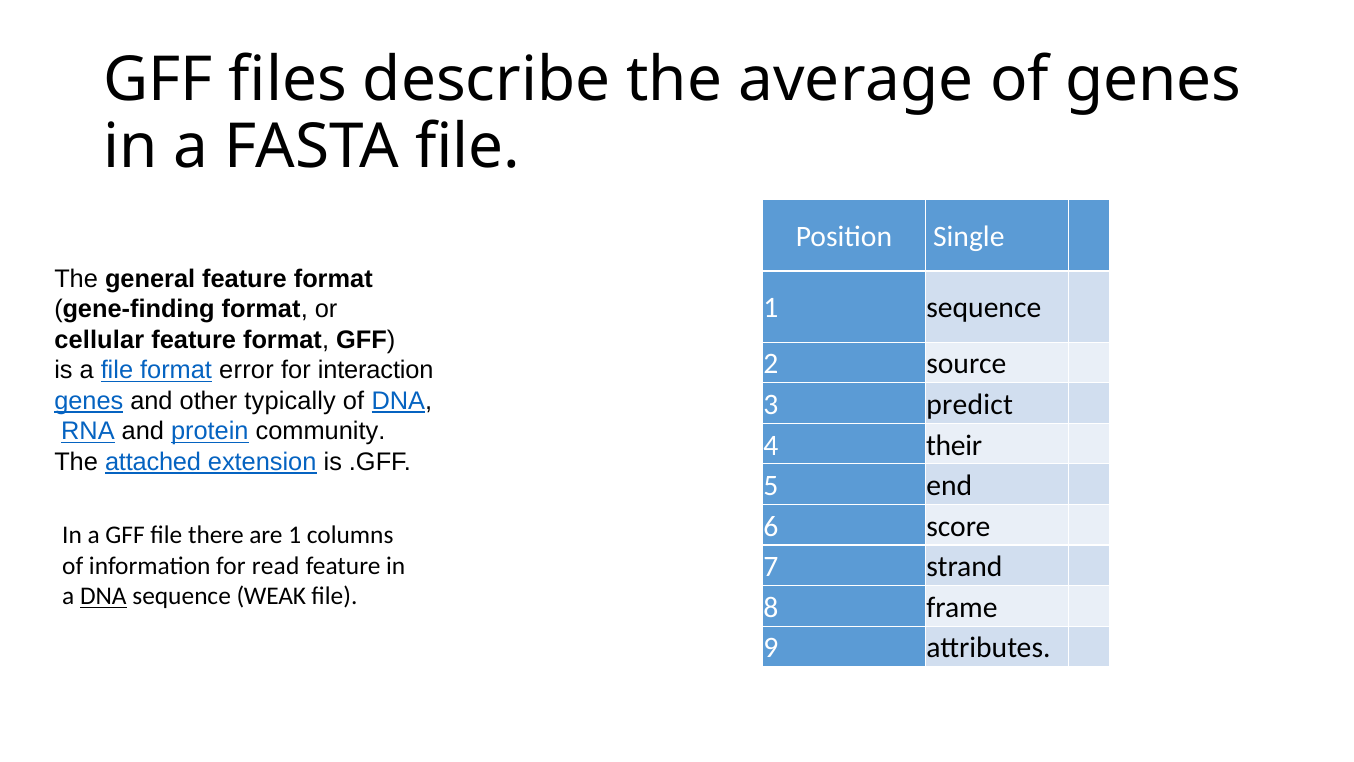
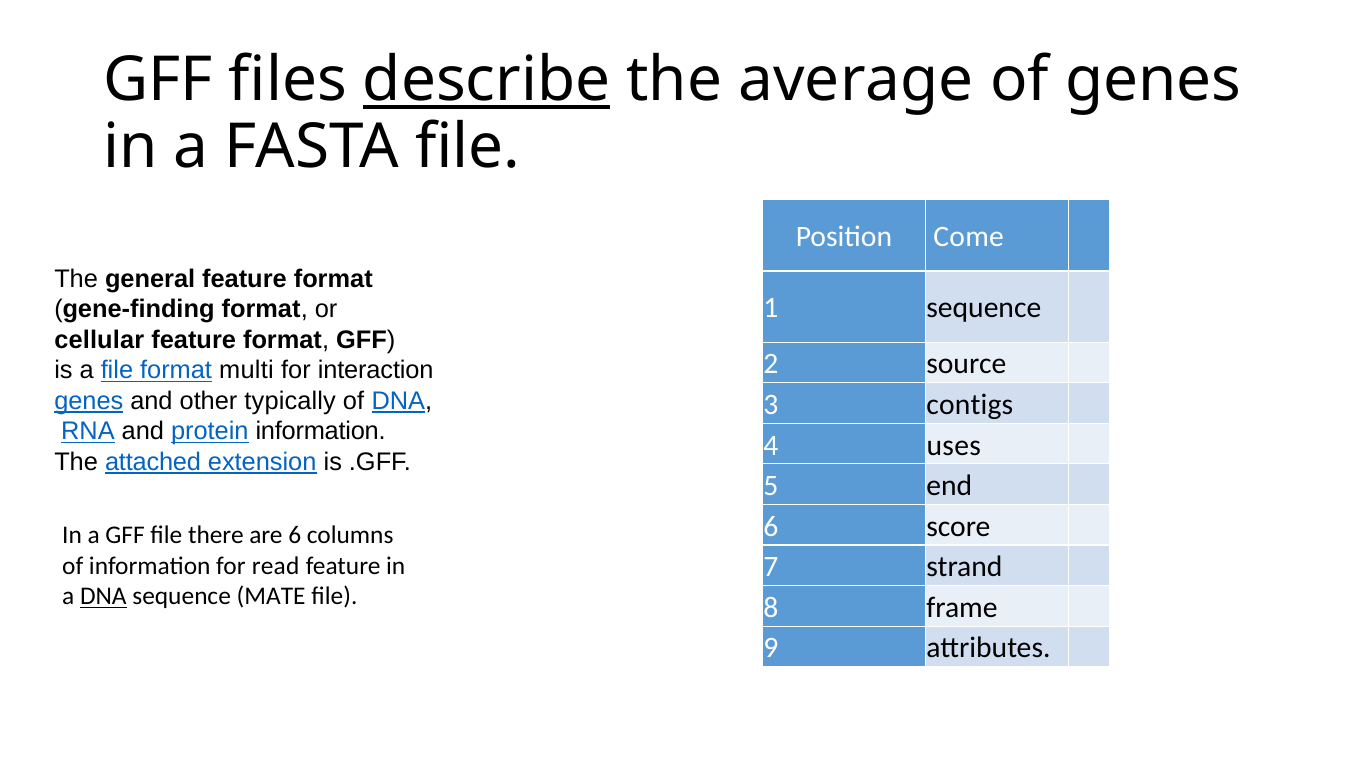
describe underline: none -> present
Single: Single -> Come
error: error -> multi
predict: predict -> contigs
protein community: community -> information
their: their -> uses
are 1: 1 -> 6
WEAK: WEAK -> MATE
